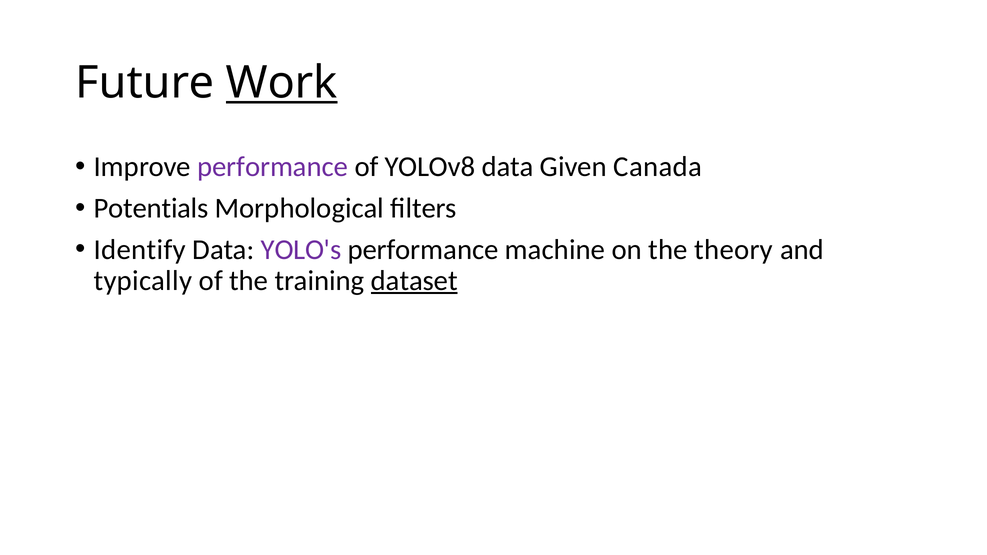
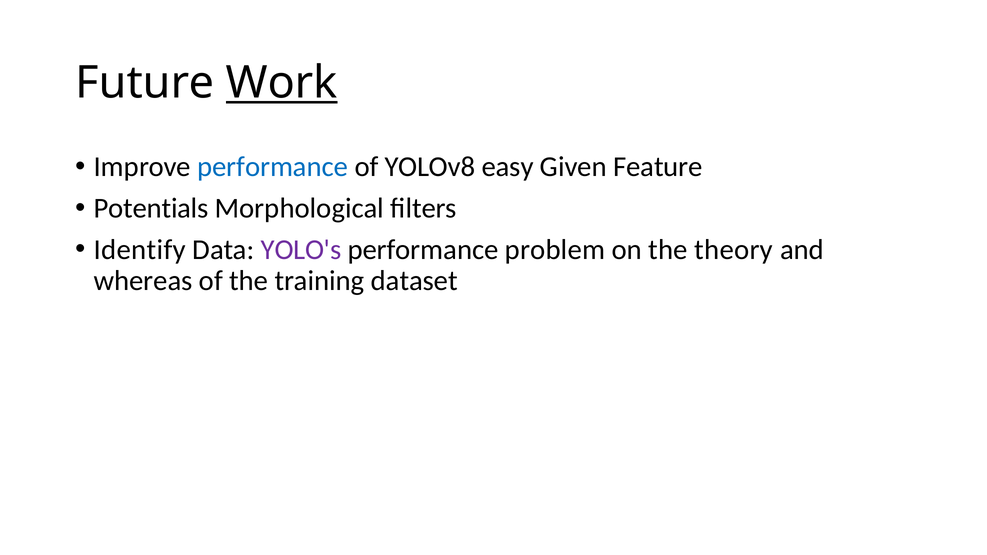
performance at (273, 167) colour: purple -> blue
YOLOv8 data: data -> easy
Canada: Canada -> Feature
machine: machine -> problem
typically: typically -> whereas
dataset underline: present -> none
